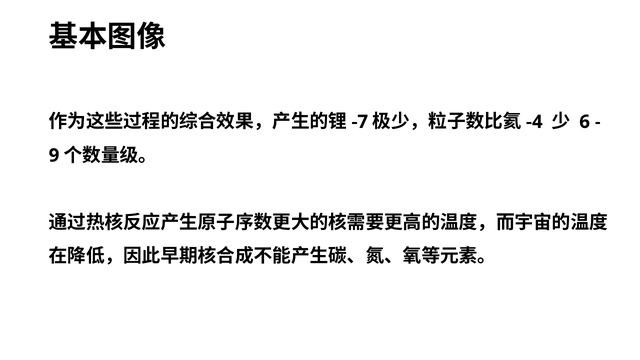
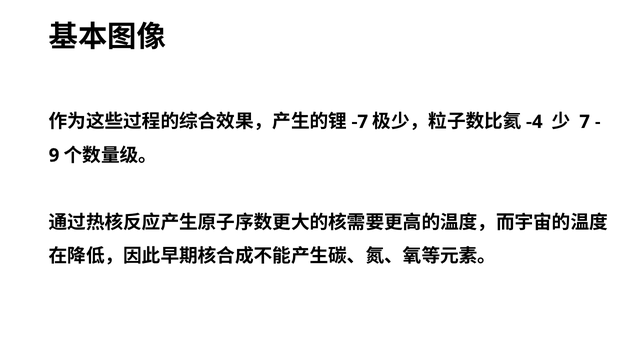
6: 6 -> 7
